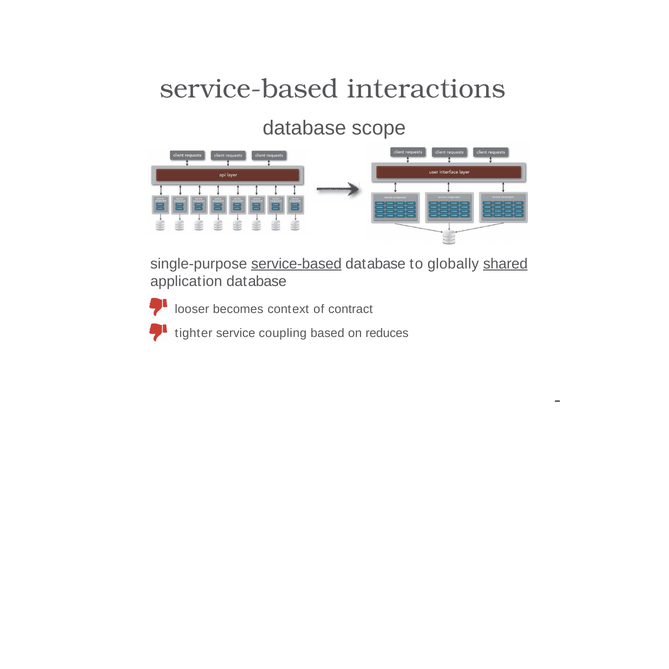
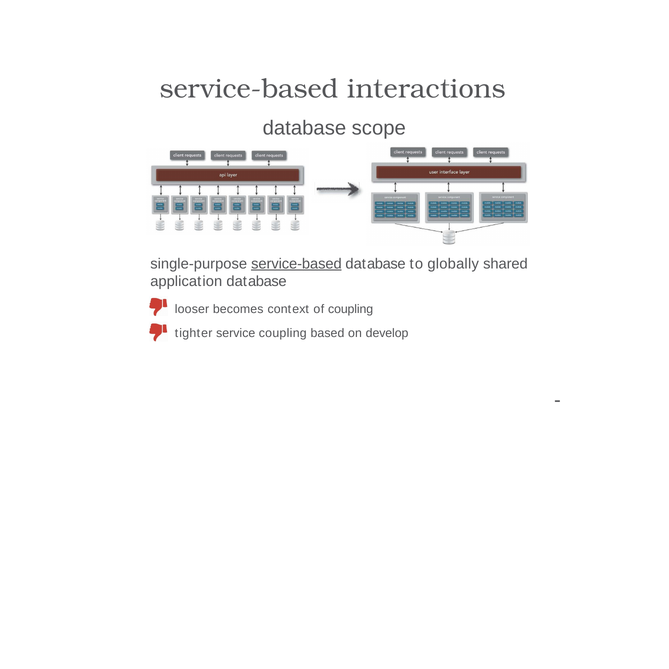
shared underline: present -> none
of contract: contract -> coupling
reduces: reduces -> develop
